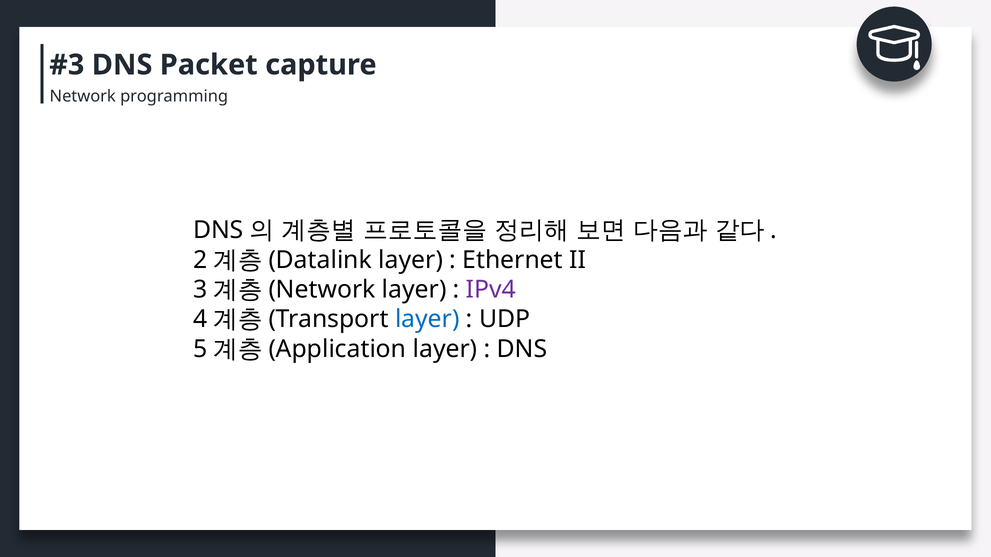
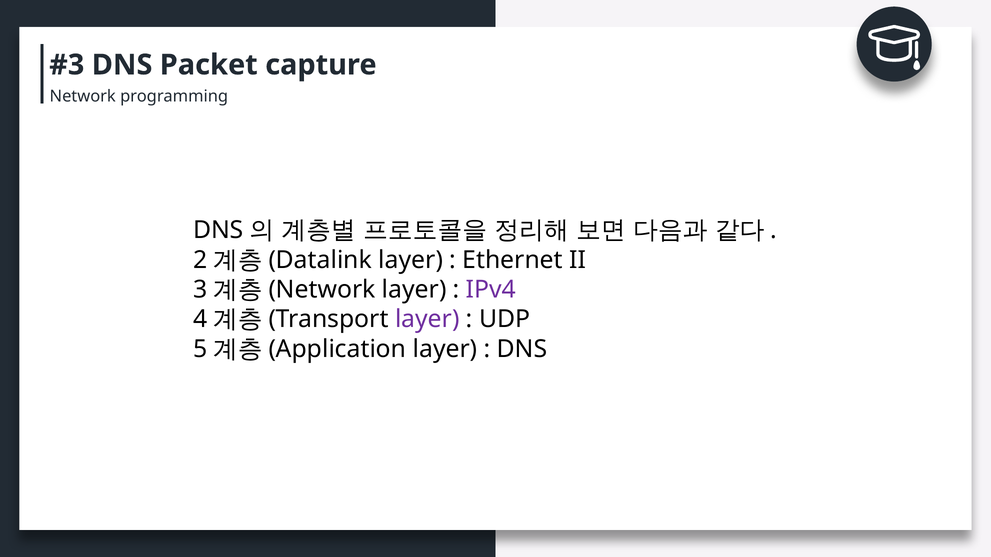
layer at (427, 320) colour: blue -> purple
